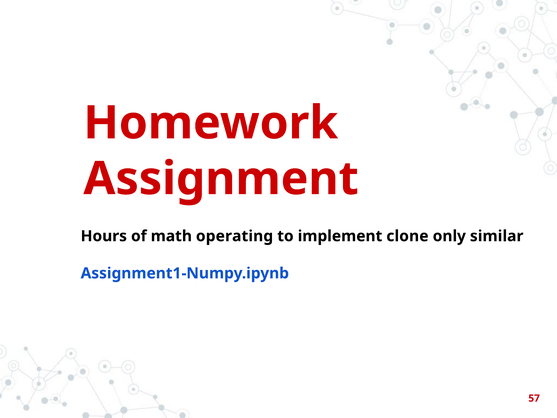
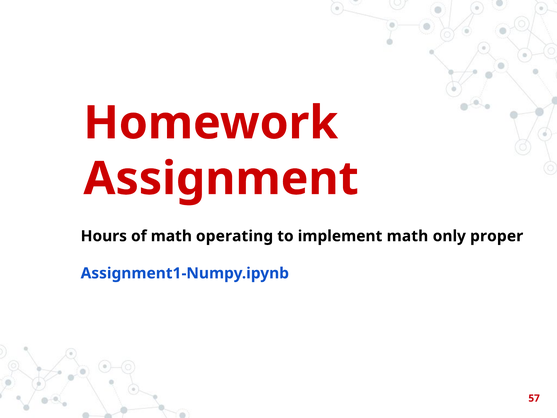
implement clone: clone -> math
similar: similar -> proper
